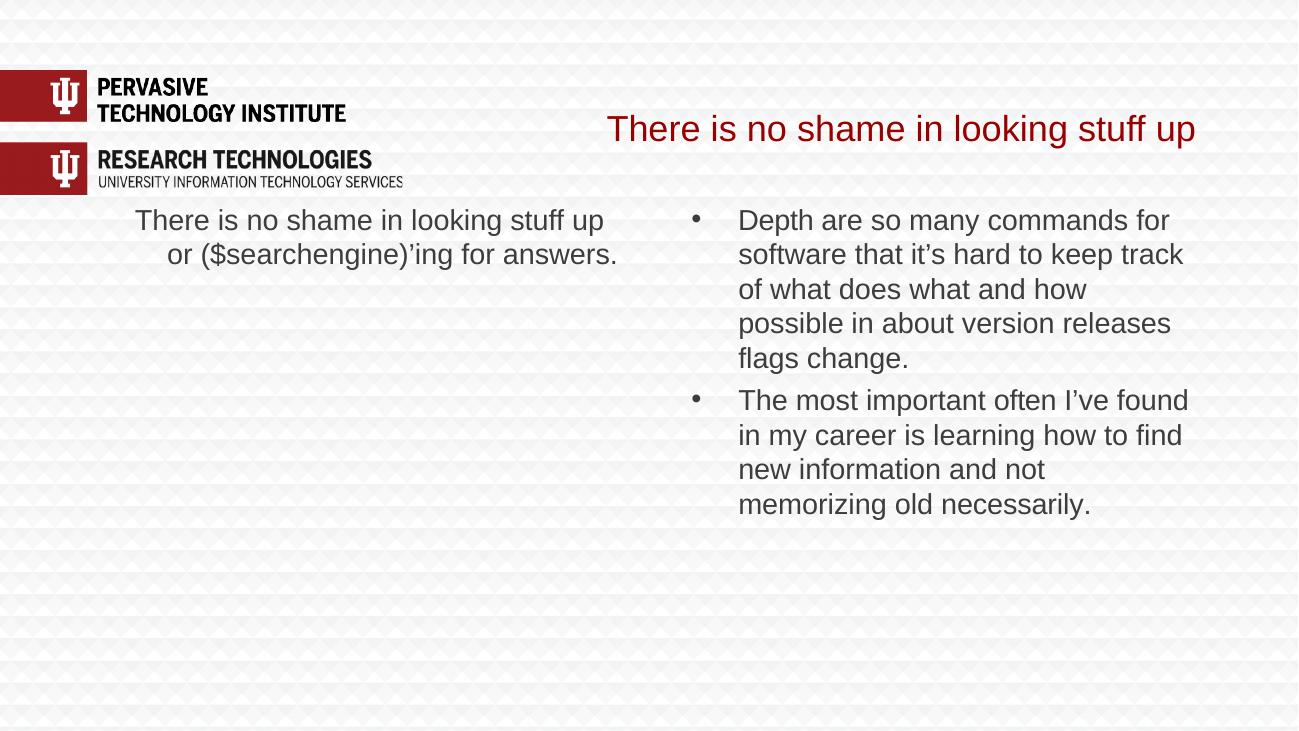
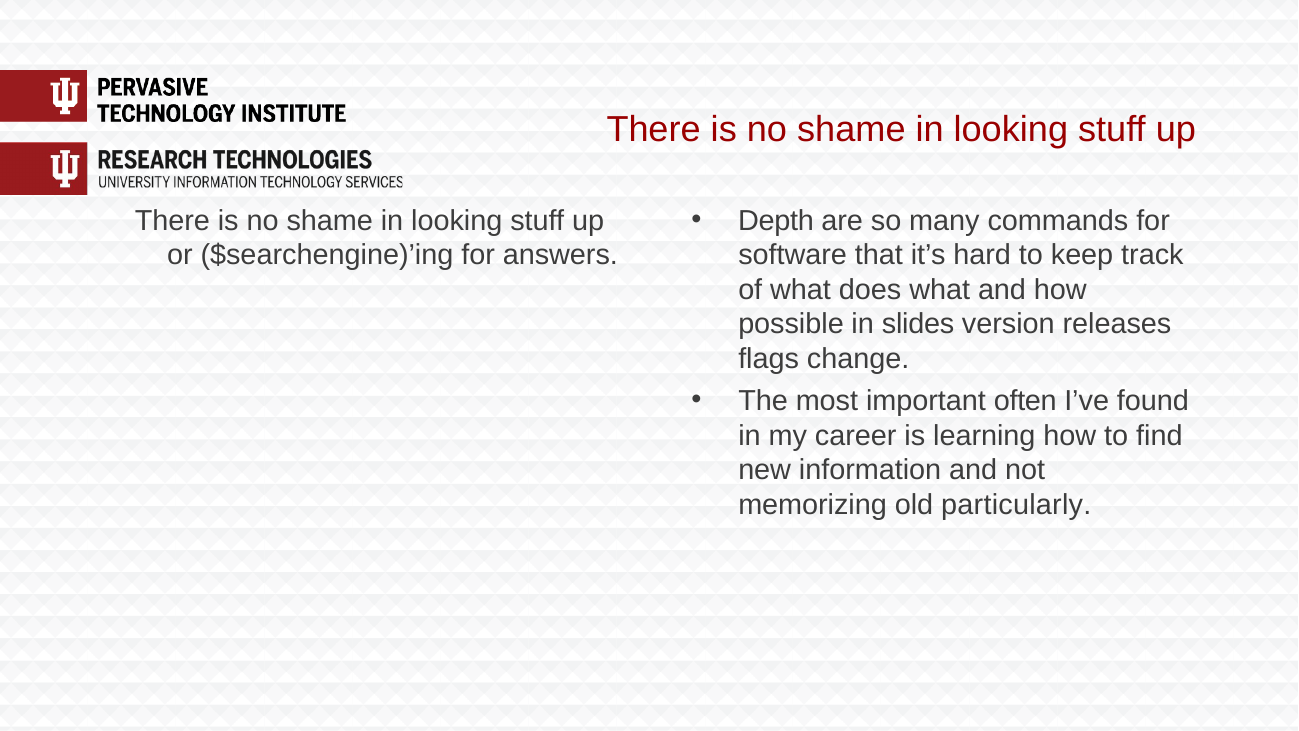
about: about -> slides
necessarily: necessarily -> particularly
